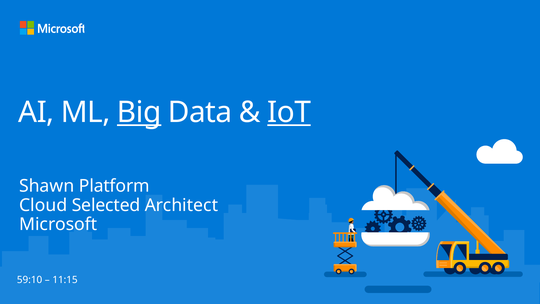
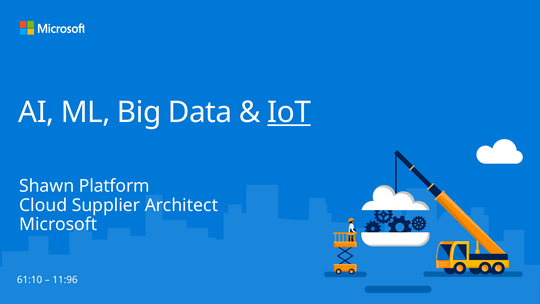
Big underline: present -> none
Selected: Selected -> Supplier
59:10: 59:10 -> 61:10
11:15: 11:15 -> 11:96
